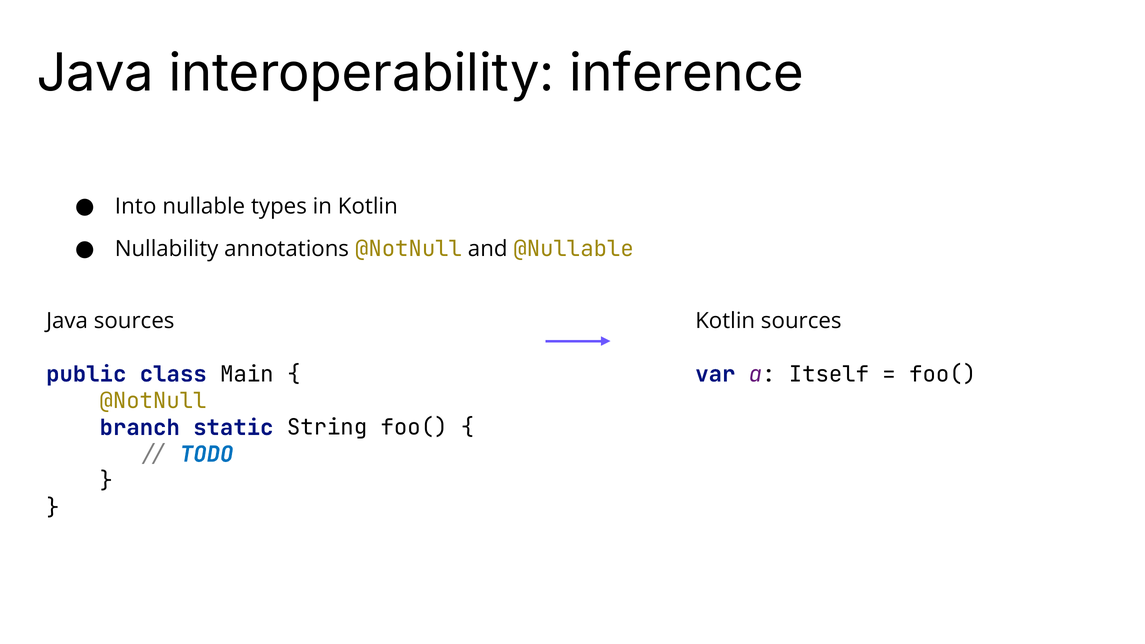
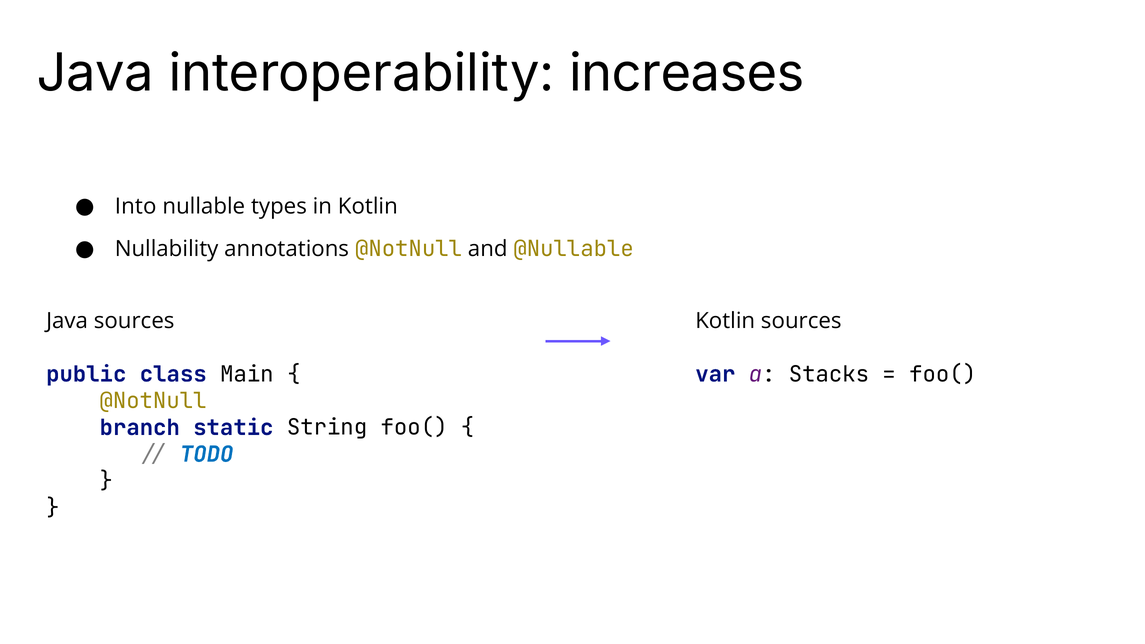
inference: inference -> increases
Itself: Itself -> Stacks
